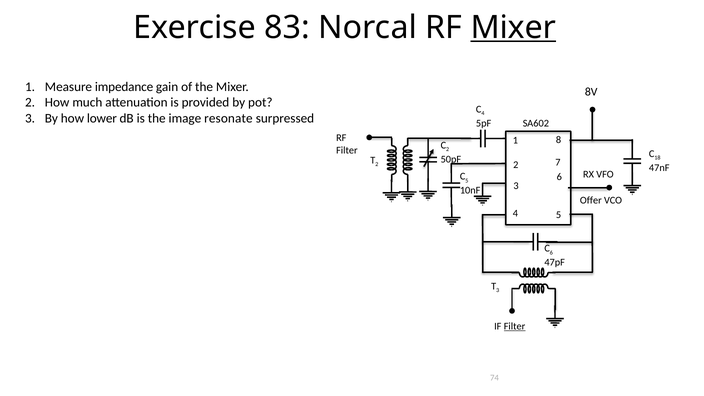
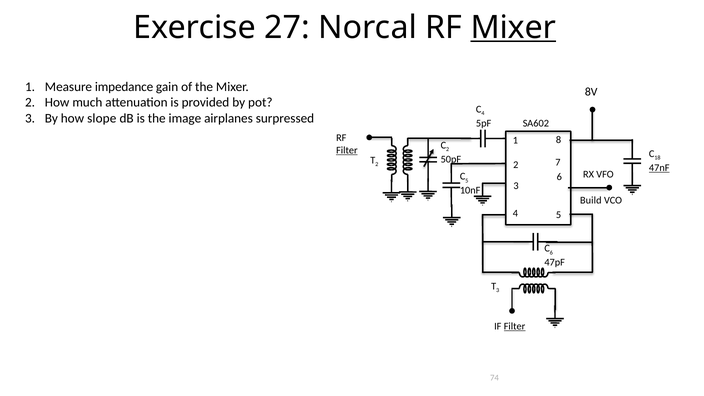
83: 83 -> 27
lower: lower -> slope
resonate: resonate -> airplanes
Filter at (347, 150) underline: none -> present
47nF underline: none -> present
Offer: Offer -> Build
